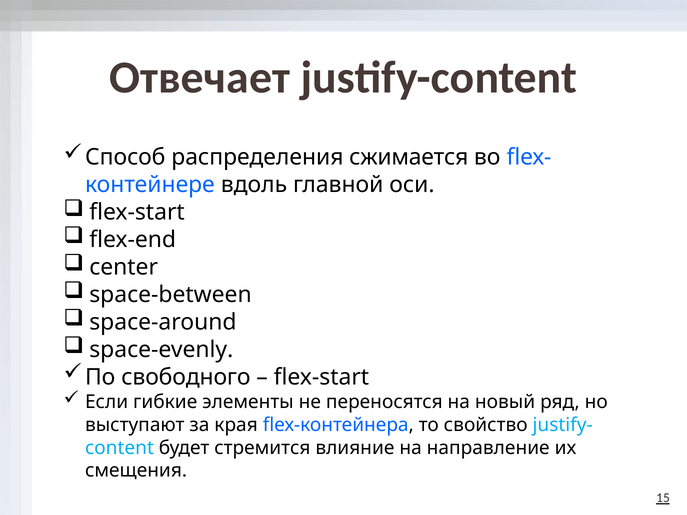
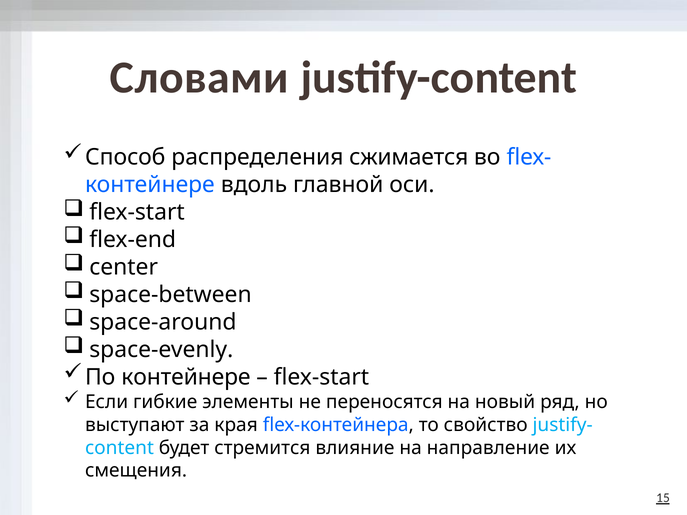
Отвечает: Отвечает -> Словами
По свободного: свободного -> контейнере
